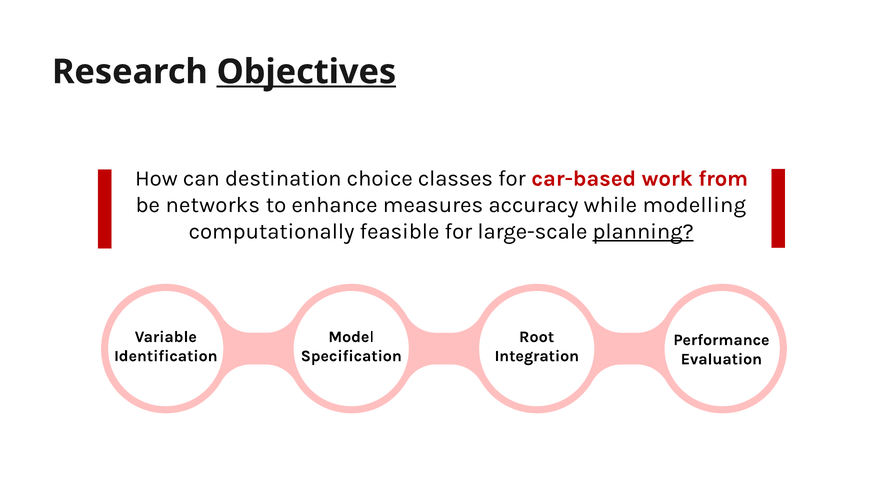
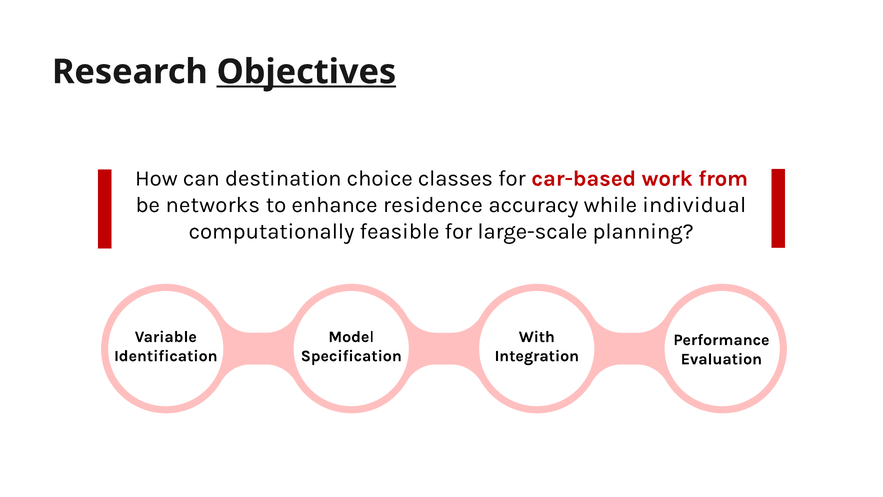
measures: measures -> residence
modelling: modelling -> individual
planning underline: present -> none
Root: Root -> With
